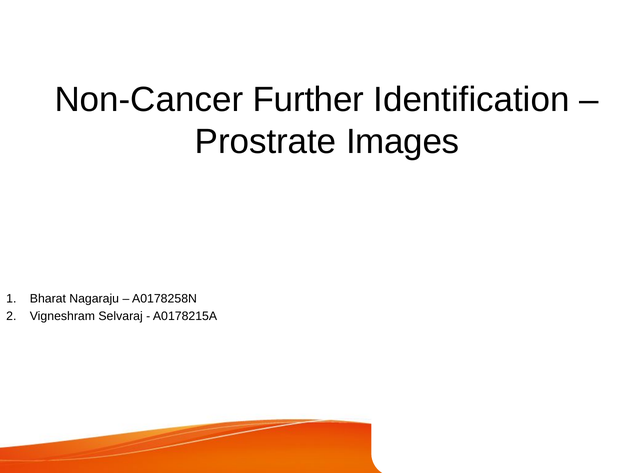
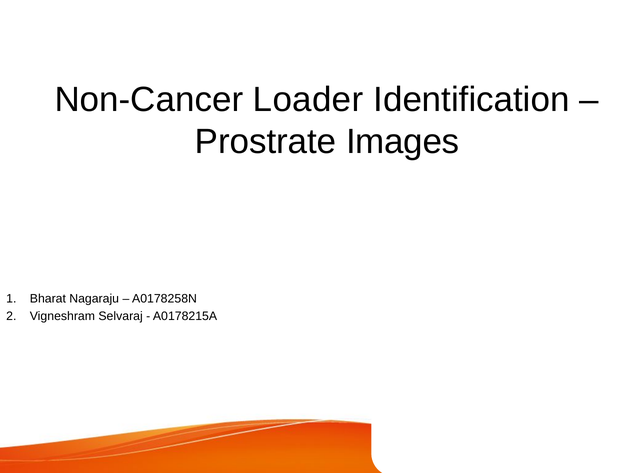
Further: Further -> Loader
